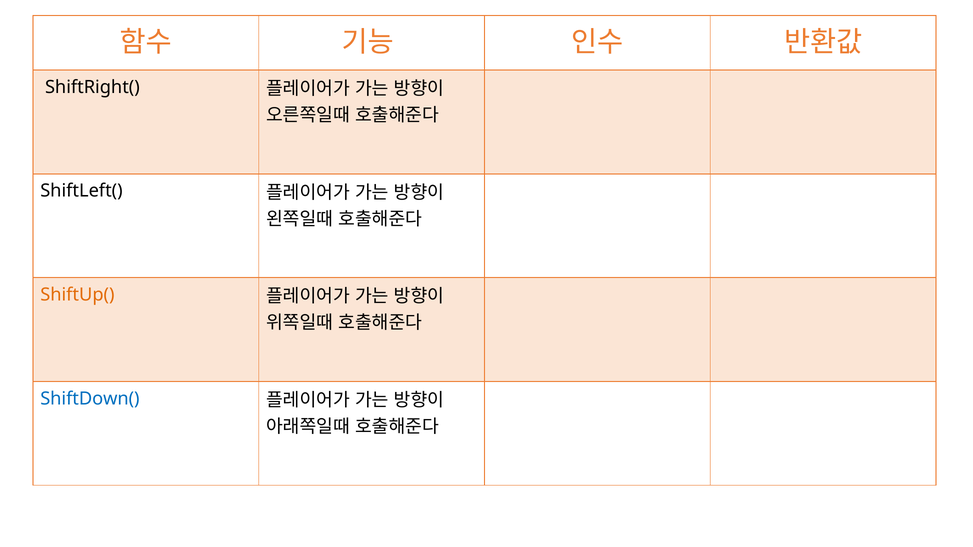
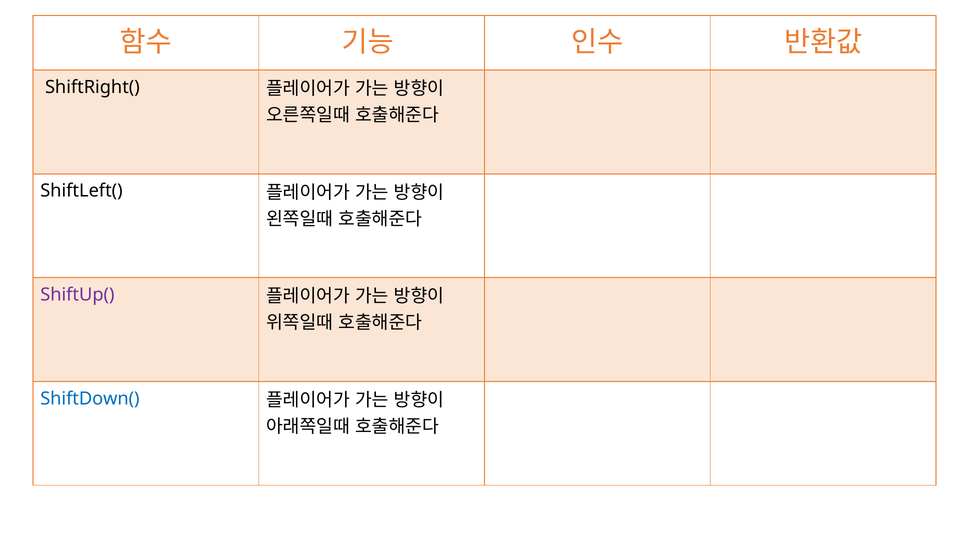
ShiftUp( colour: orange -> purple
